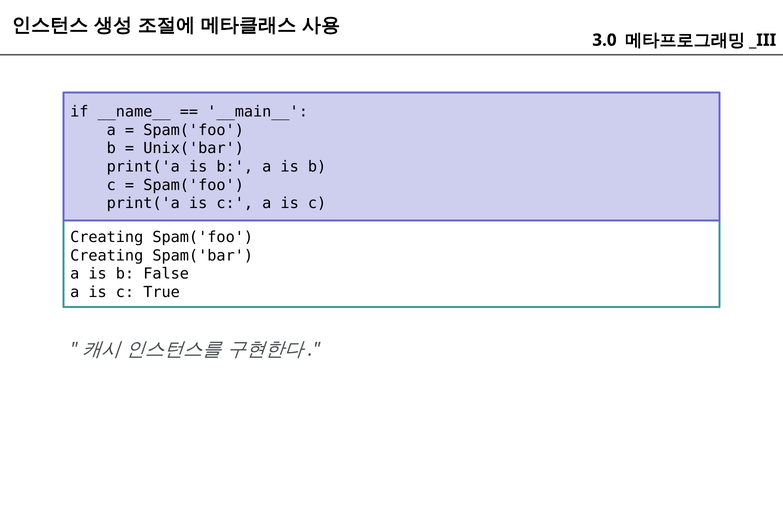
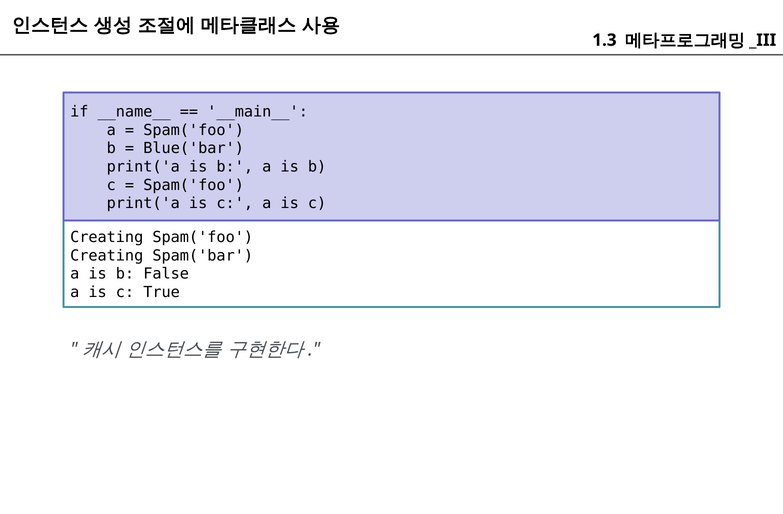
3.0: 3.0 -> 1.3
Unix('bar: Unix('bar -> Blue('bar
